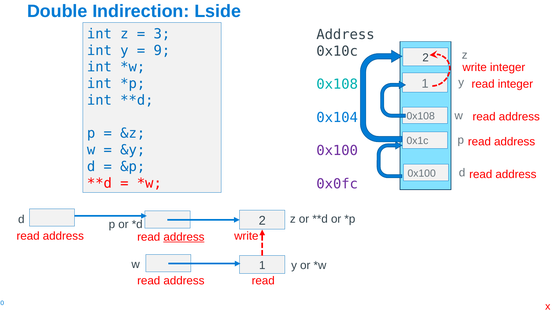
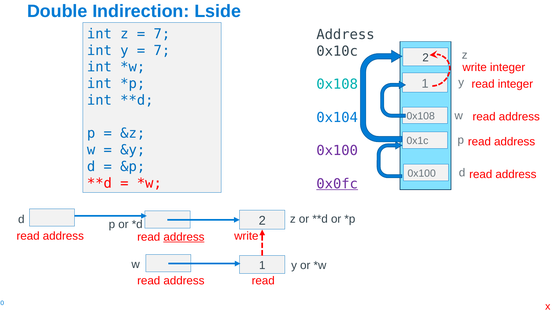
3 at (162, 34): 3 -> 7
9 at (162, 50): 9 -> 7
0x0fc underline: none -> present
